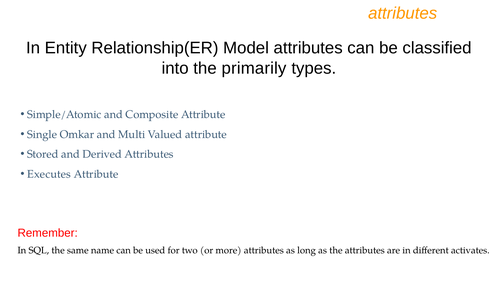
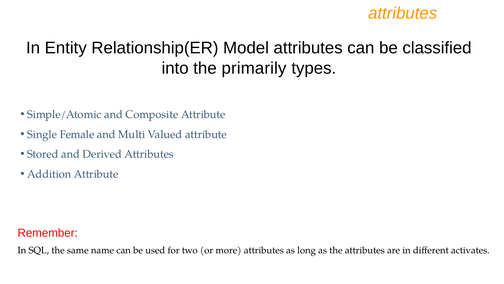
Omkar: Omkar -> Female
Executes: Executes -> Addition
